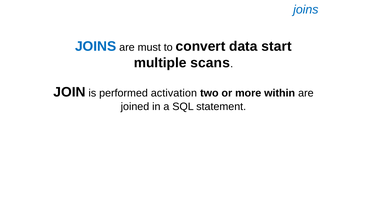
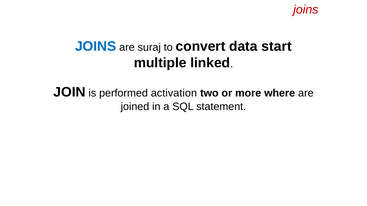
joins at (306, 10) colour: blue -> red
must: must -> suraj
scans: scans -> linked
within: within -> where
